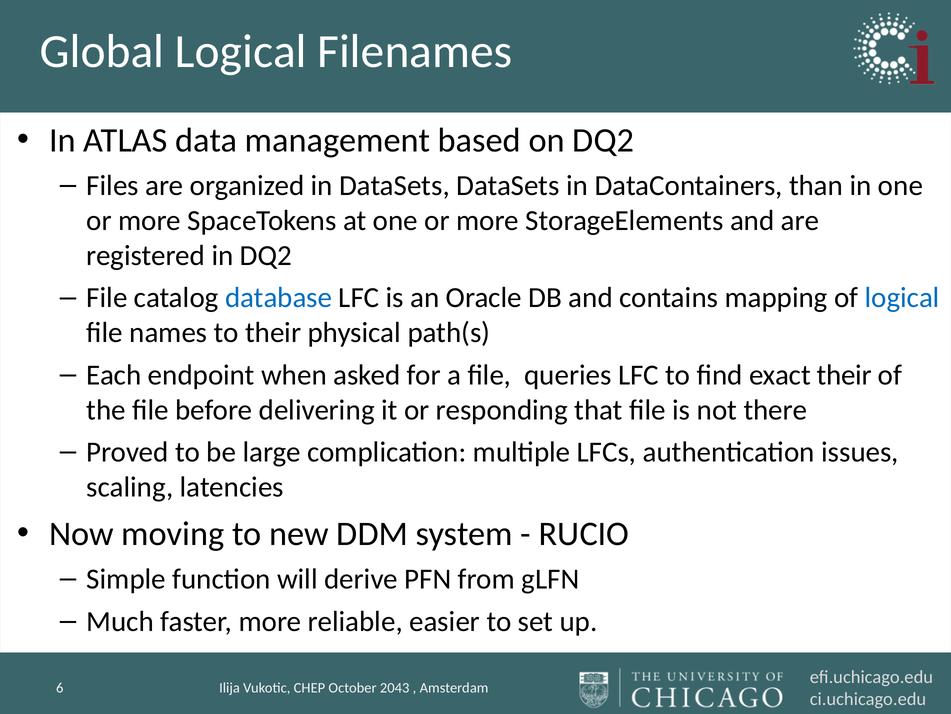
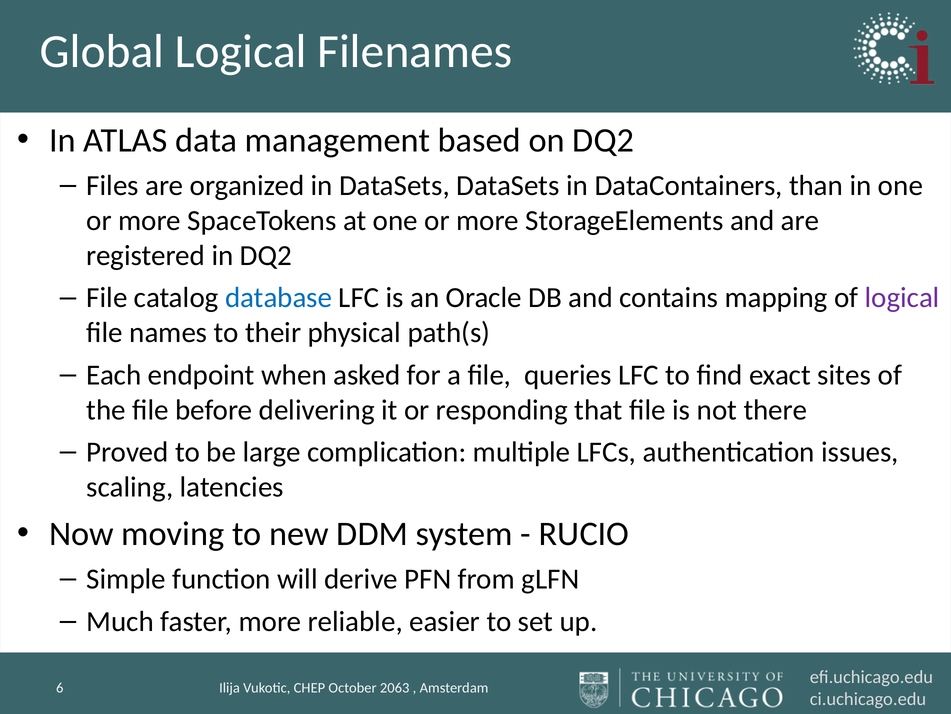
logical at (902, 298) colour: blue -> purple
exact their: their -> sites
2043: 2043 -> 2063
